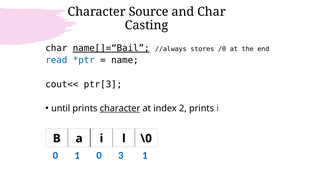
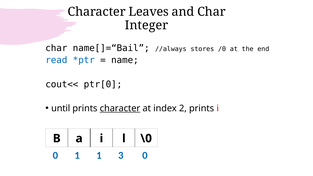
Source: Source -> Leaves
Casting: Casting -> Integer
name[]=“Bail underline: present -> none
ptr[3: ptr[3 -> ptr[0
1 0: 0 -> 1
3 1: 1 -> 0
